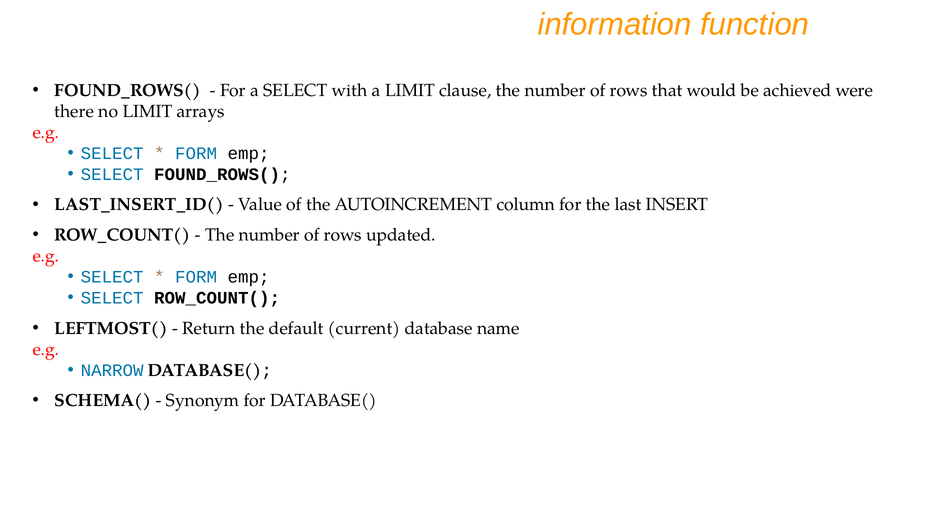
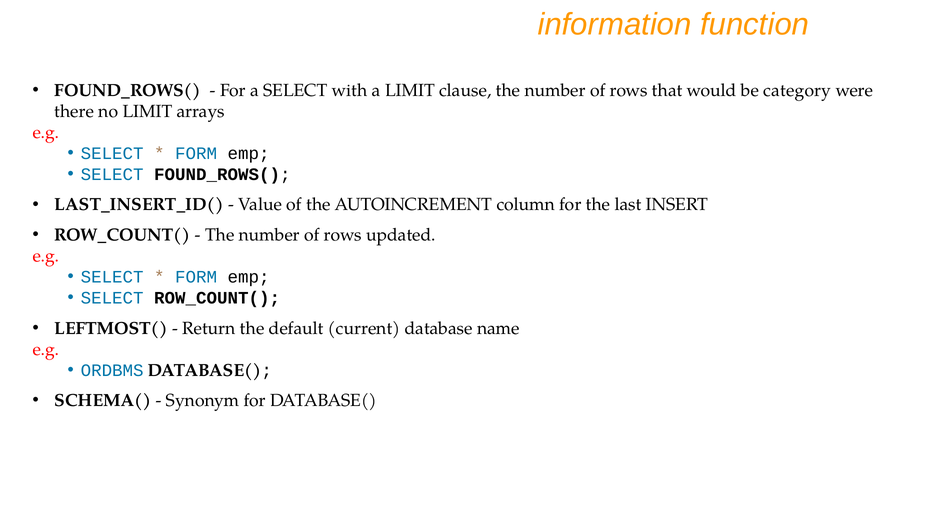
achieved: achieved -> category
NARROW: NARROW -> ORDBMS
